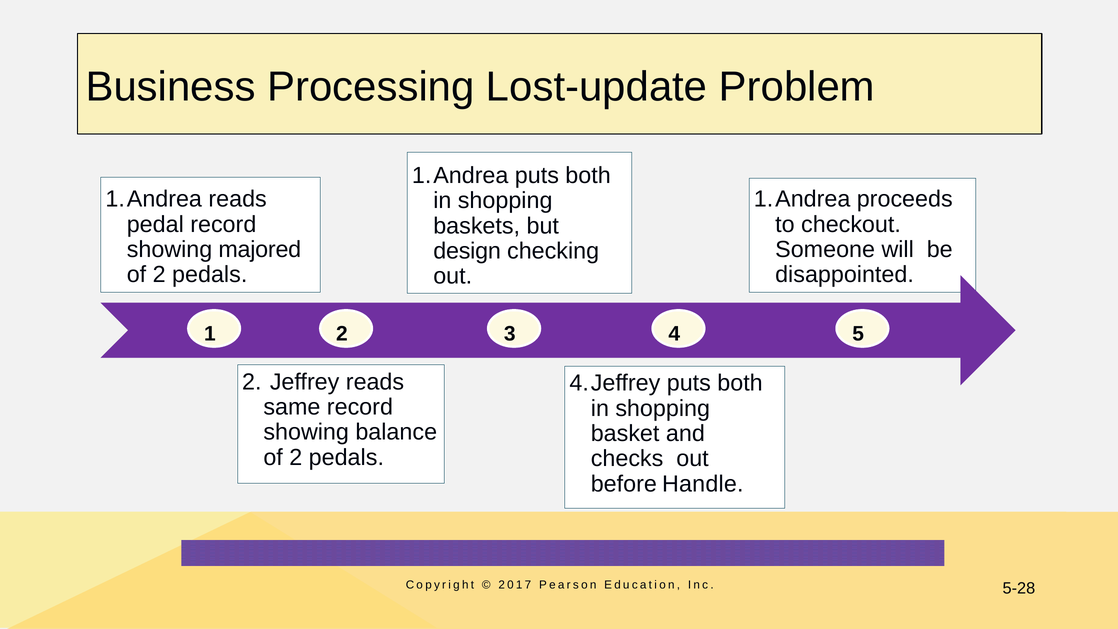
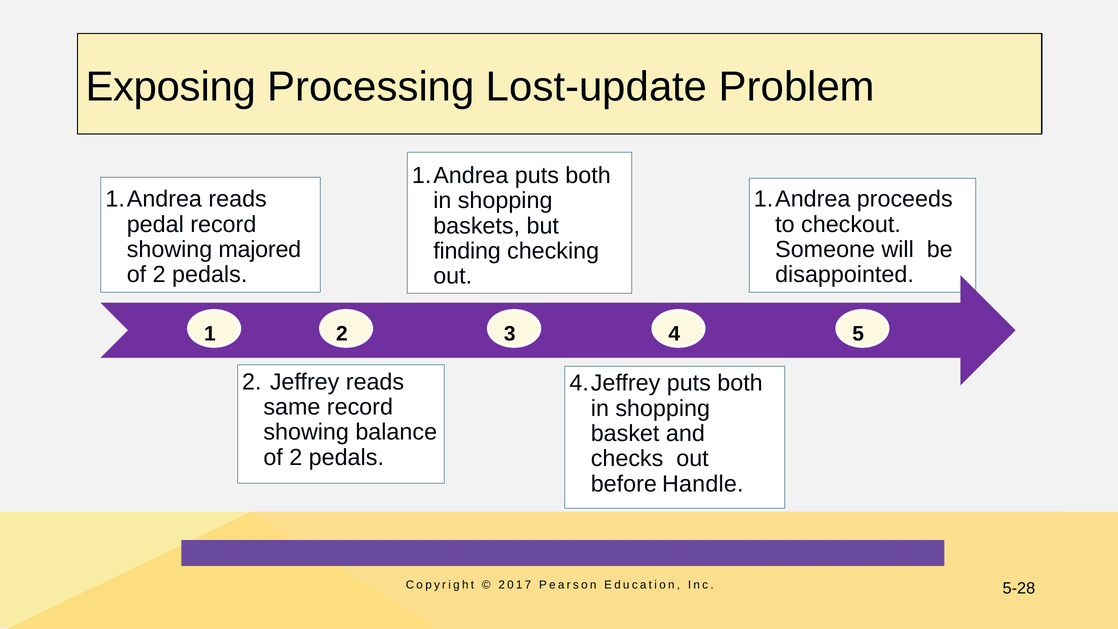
Business: Business -> Exposing
design: design -> finding
